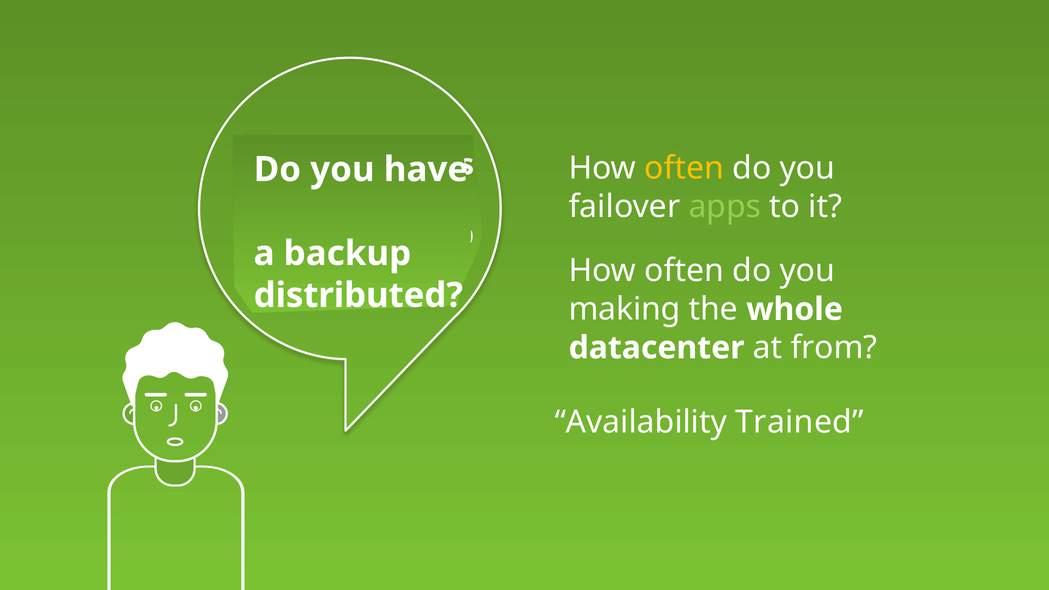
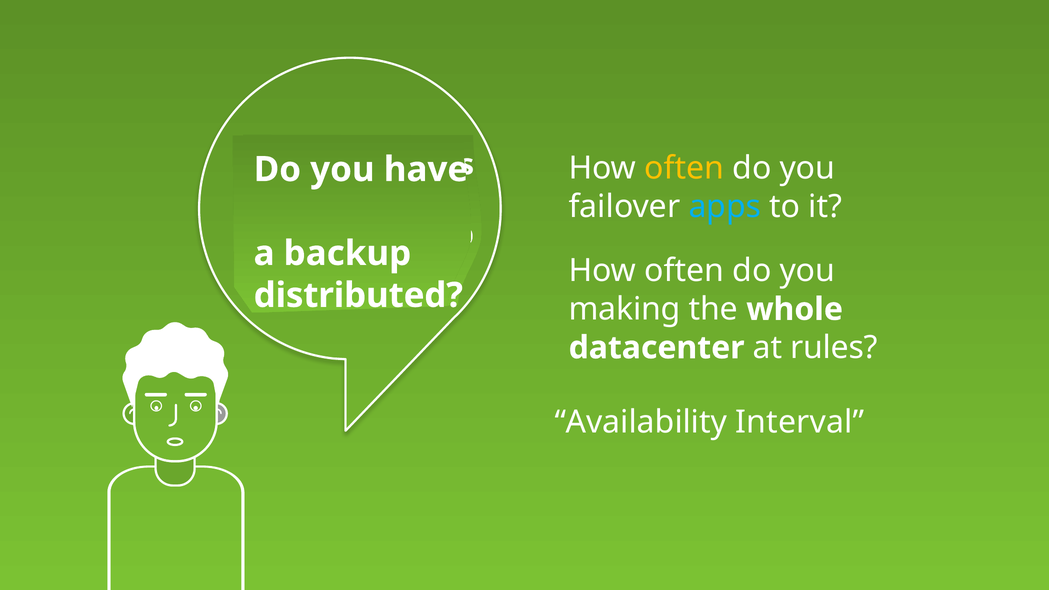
apps colour: light green -> light blue
from: from -> rules
Trained: Trained -> Interval
